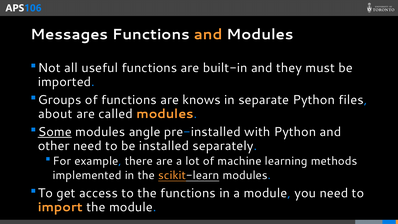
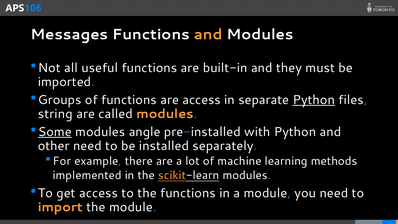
are knows: knows -> access
Python at (314, 100) underline: none -> present
about: about -> string
